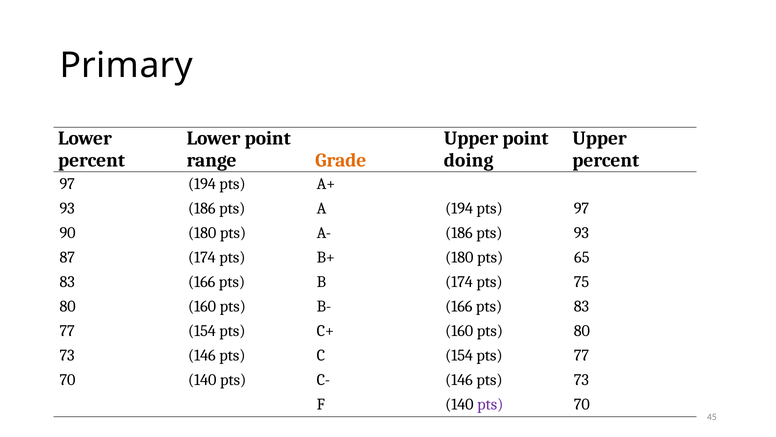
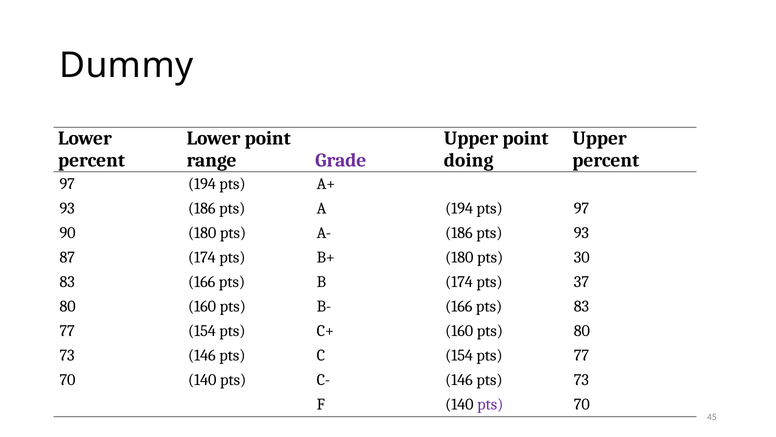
Primary: Primary -> Dummy
Grade colour: orange -> purple
65: 65 -> 30
75: 75 -> 37
